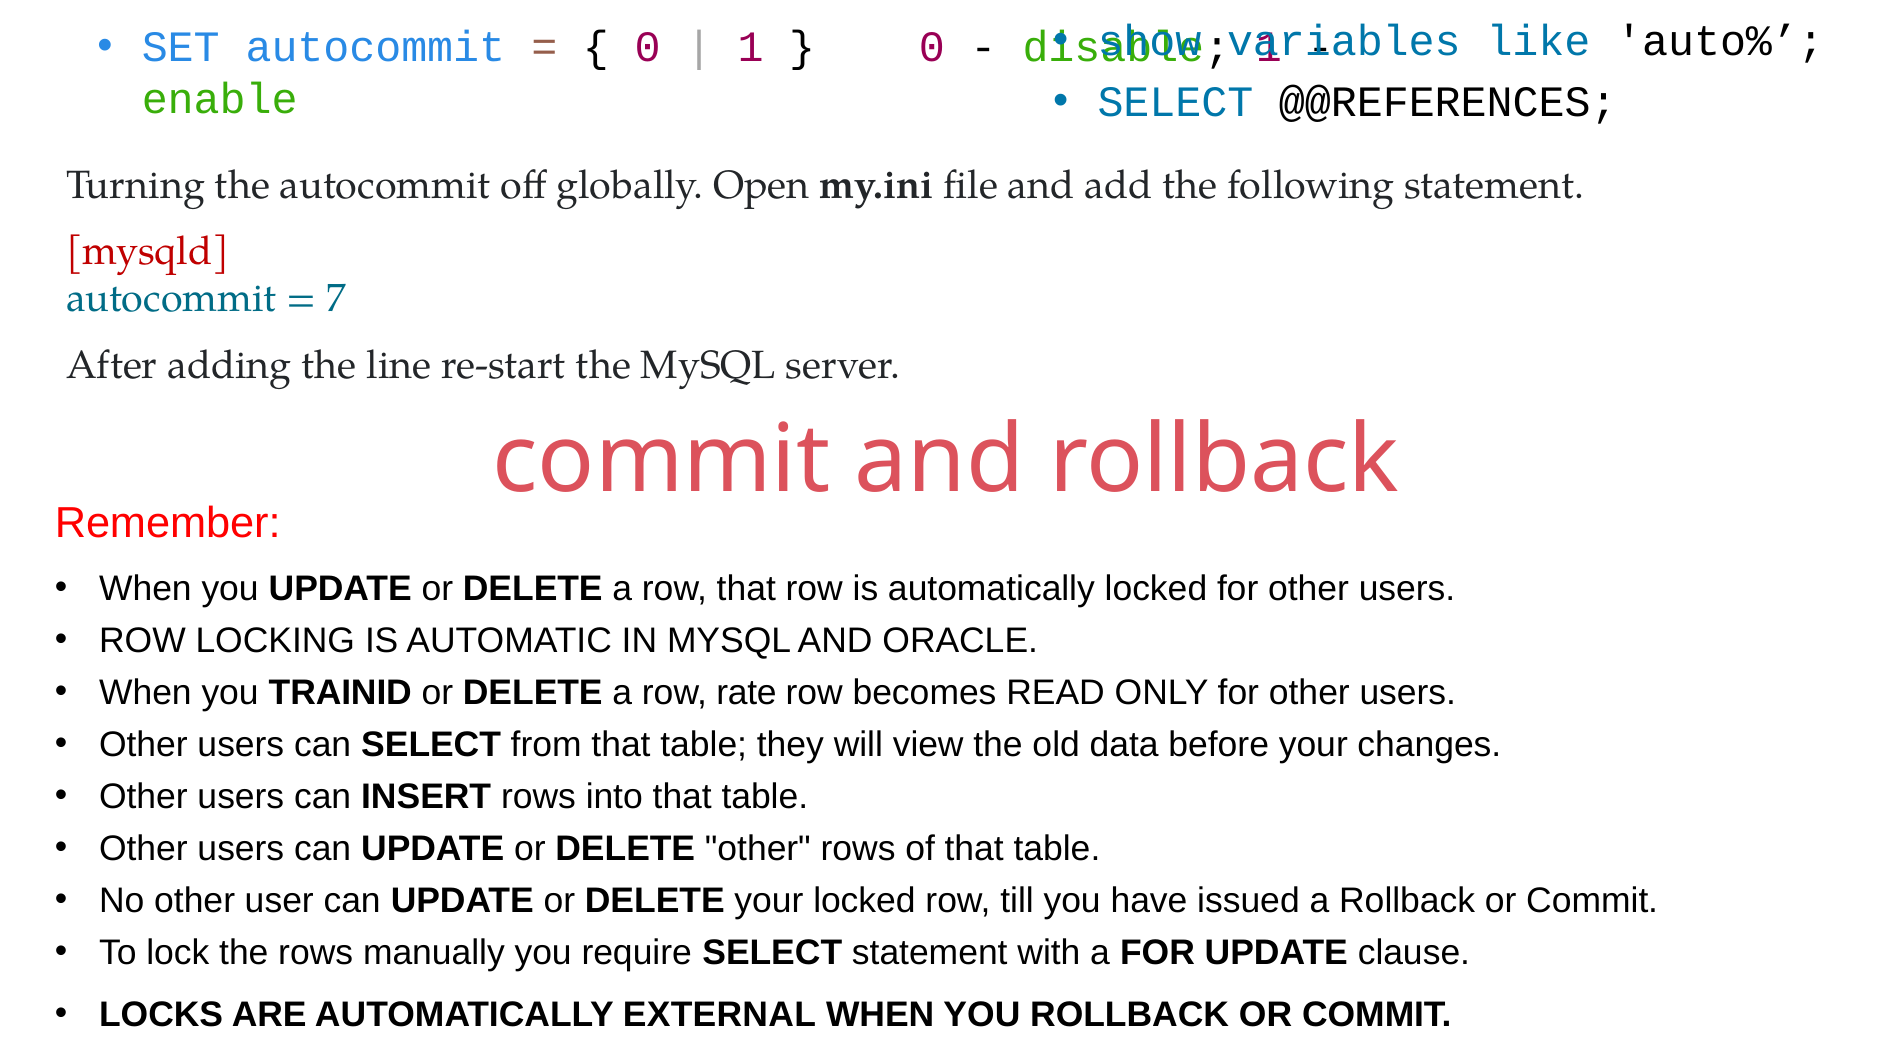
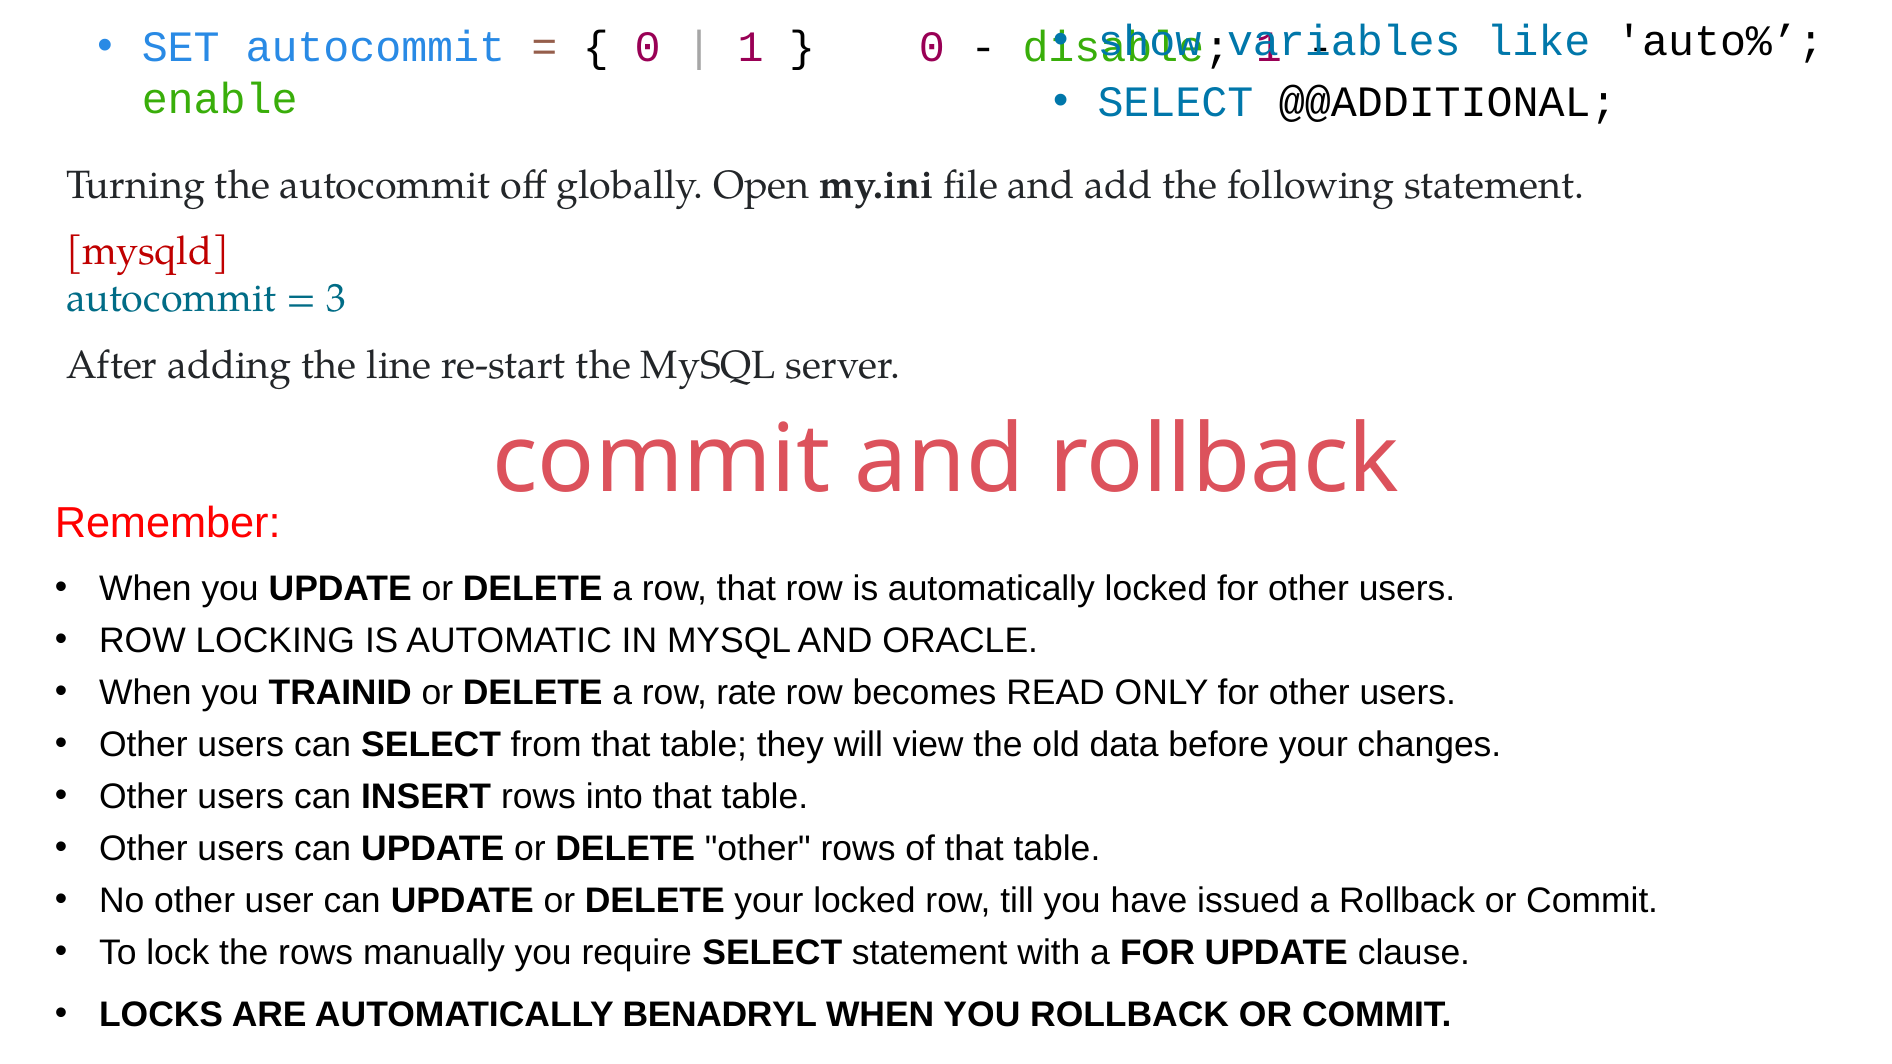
@@REFERENCES: @@REFERENCES -> @@ADDITIONAL
7: 7 -> 3
EXTERNAL: EXTERNAL -> BENADRYL
